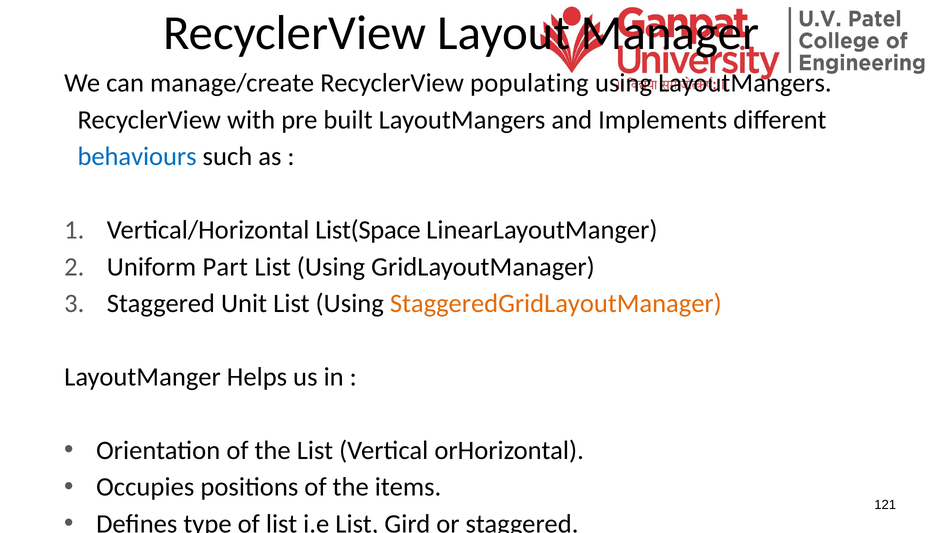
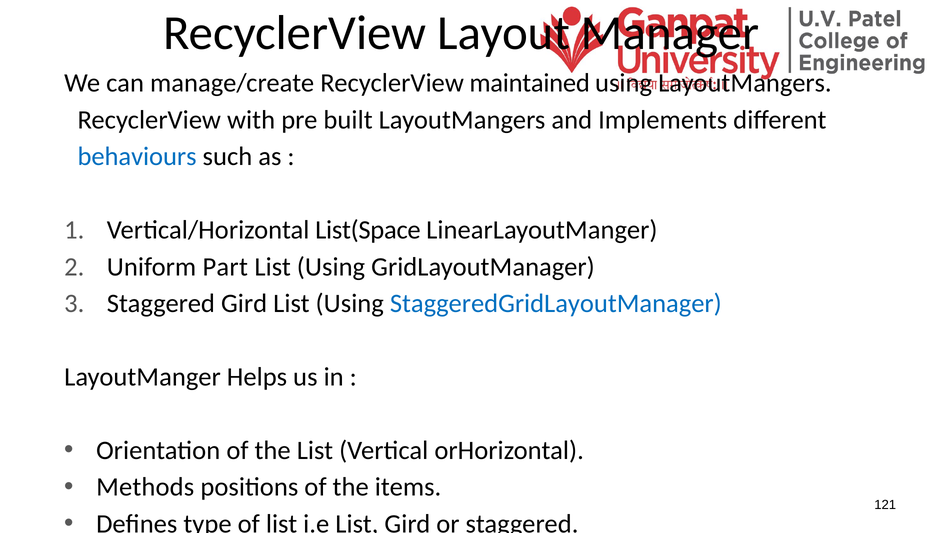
populating: populating -> maintained
Staggered Unit: Unit -> Gird
StaggeredGridLayoutManager colour: orange -> blue
Occupies: Occupies -> Methods
